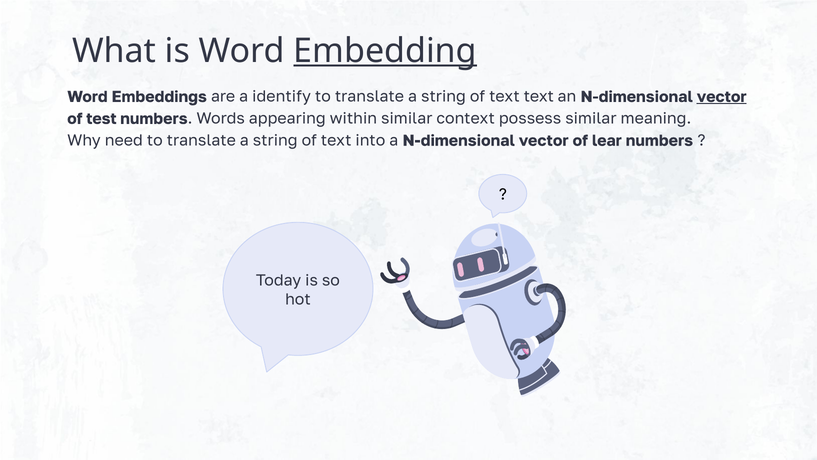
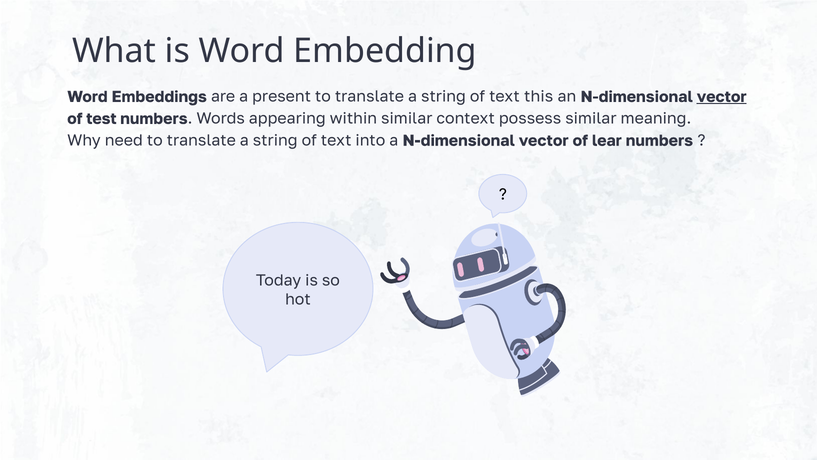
Embedding underline: present -> none
identify: identify -> present
text text: text -> this
